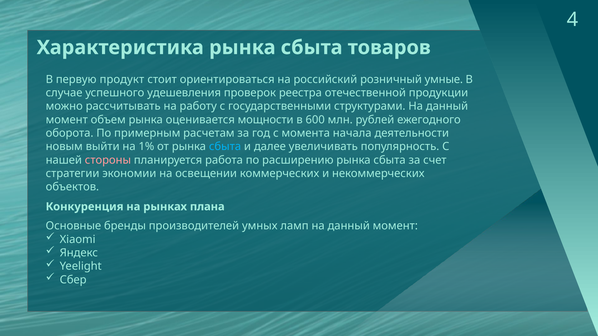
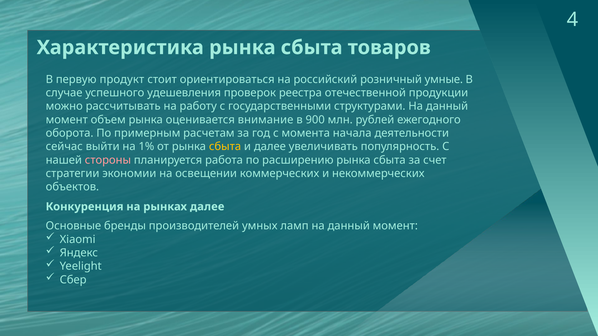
мощности: мощности -> внимание
600: 600 -> 900
новым: новым -> сейчас
сбыта at (225, 147) colour: light blue -> yellow
рынках плана: плана -> далее
